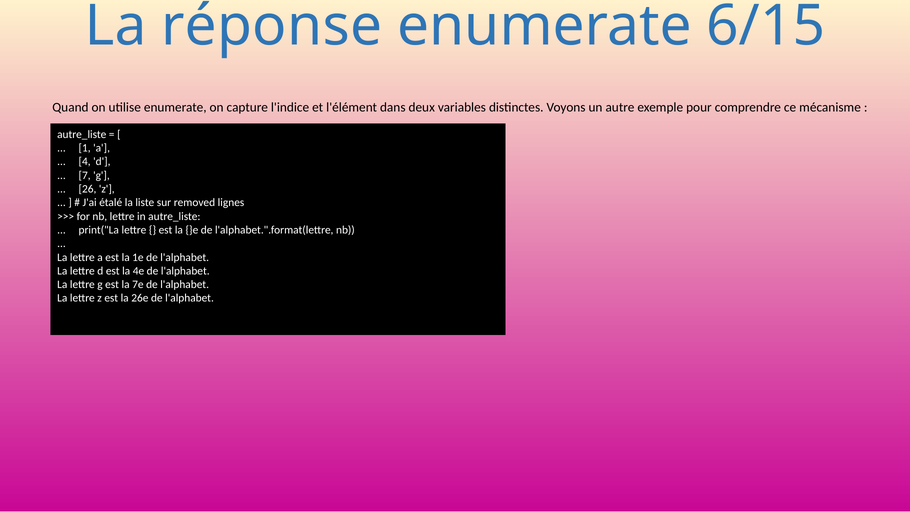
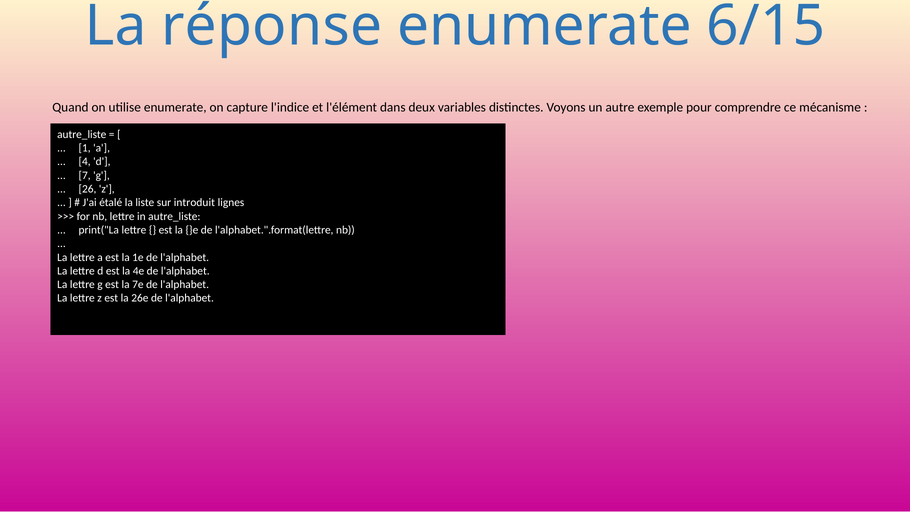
removed: removed -> introduit
